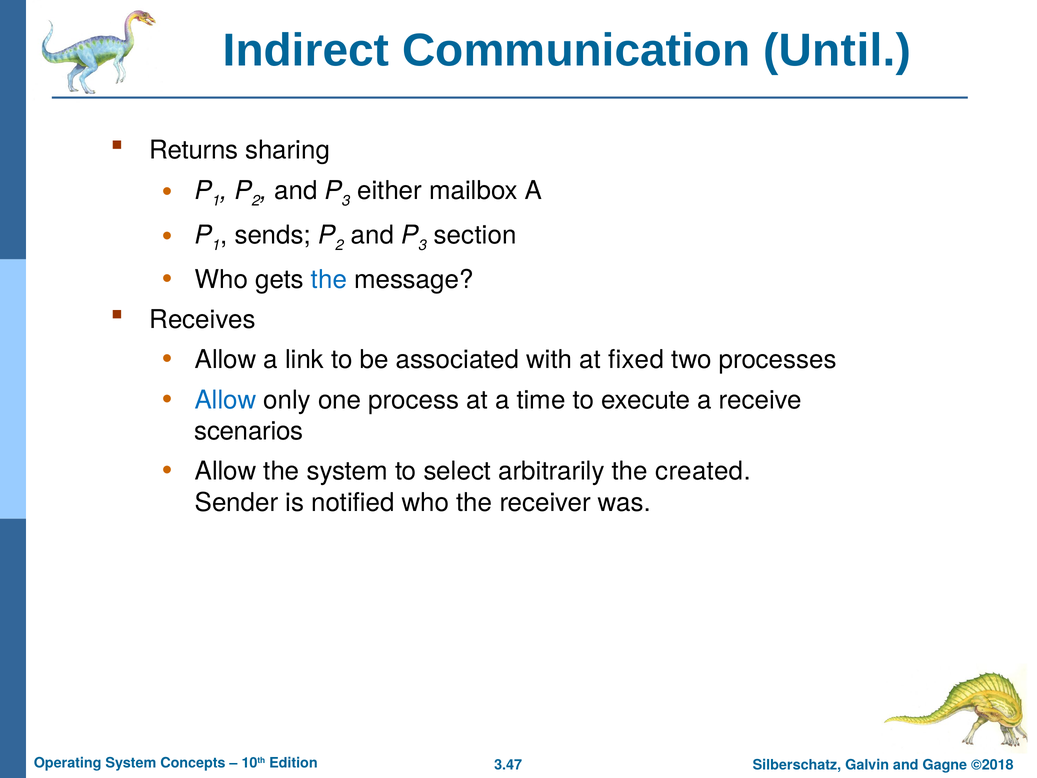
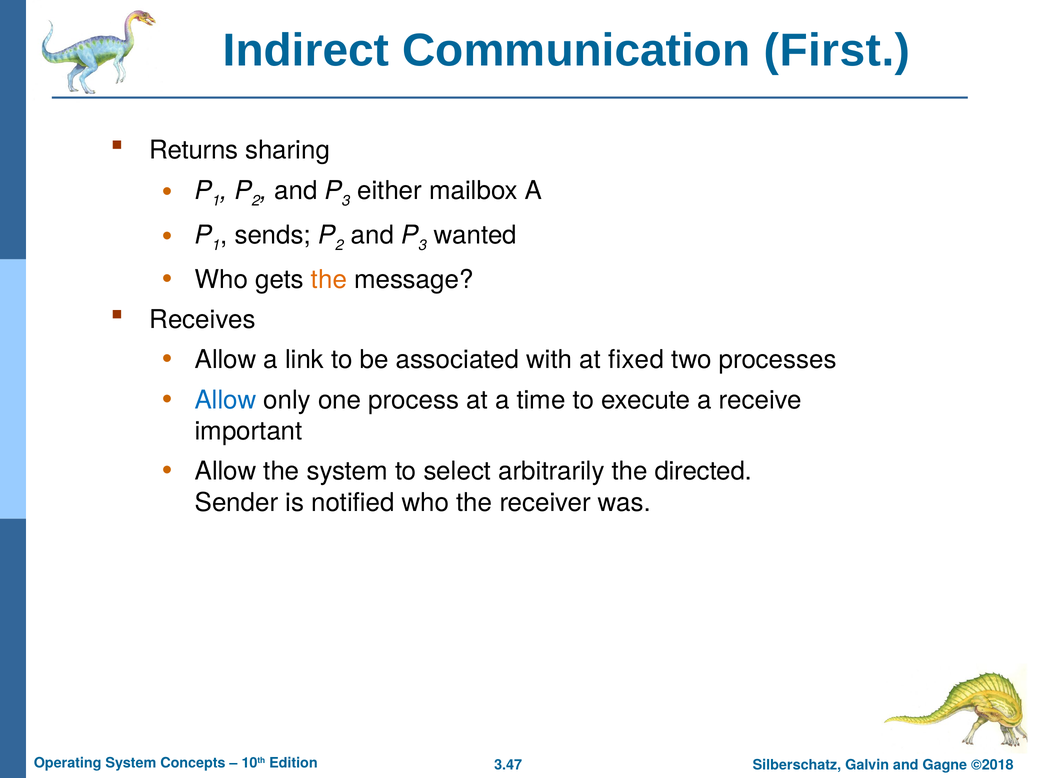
Until: Until -> First
section: section -> wanted
the at (329, 279) colour: blue -> orange
scenarios: scenarios -> important
created: created -> directed
